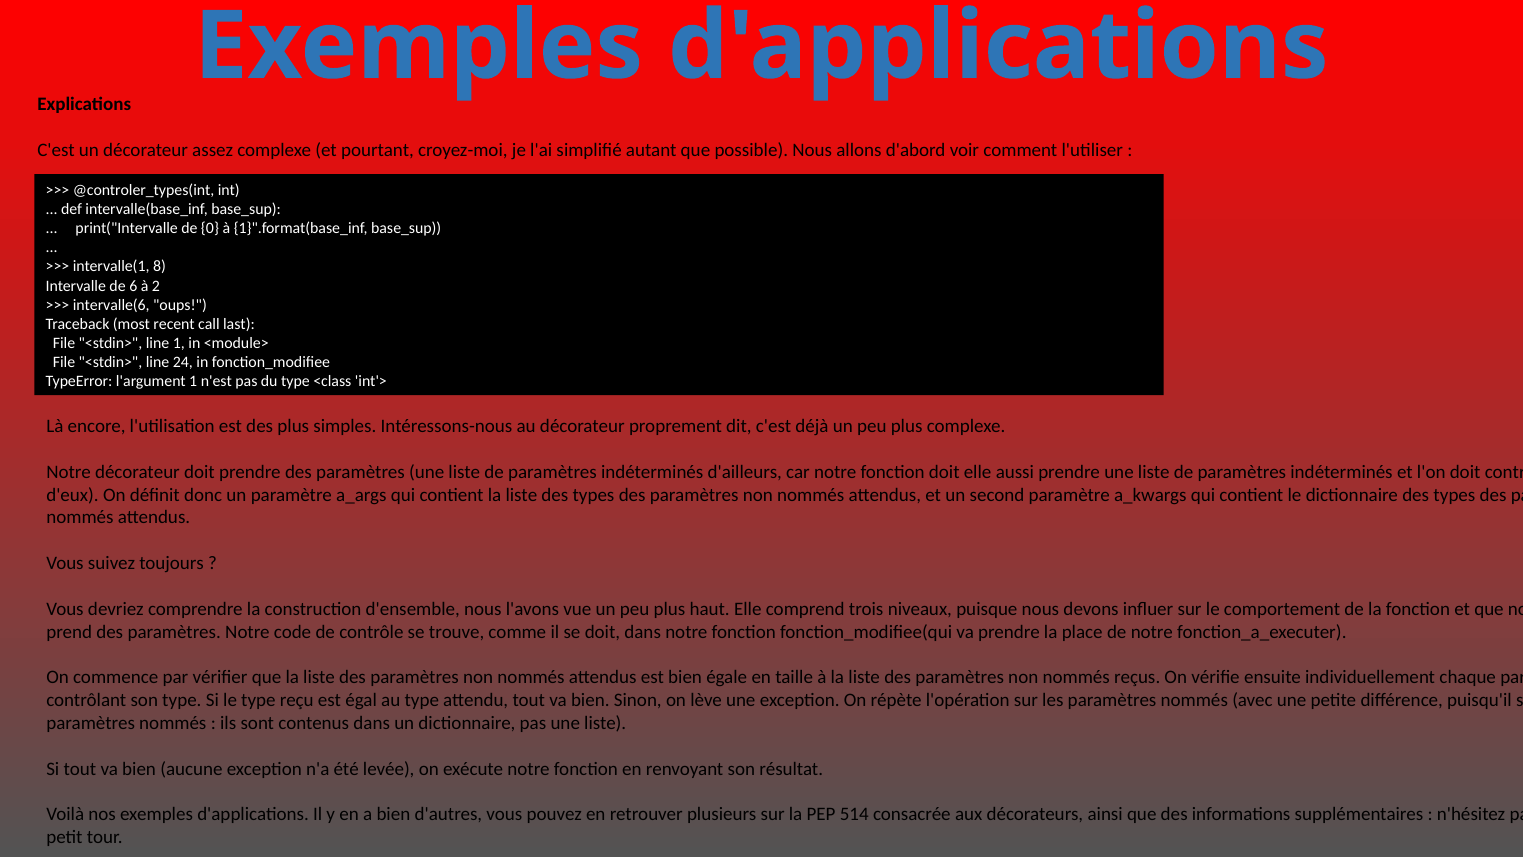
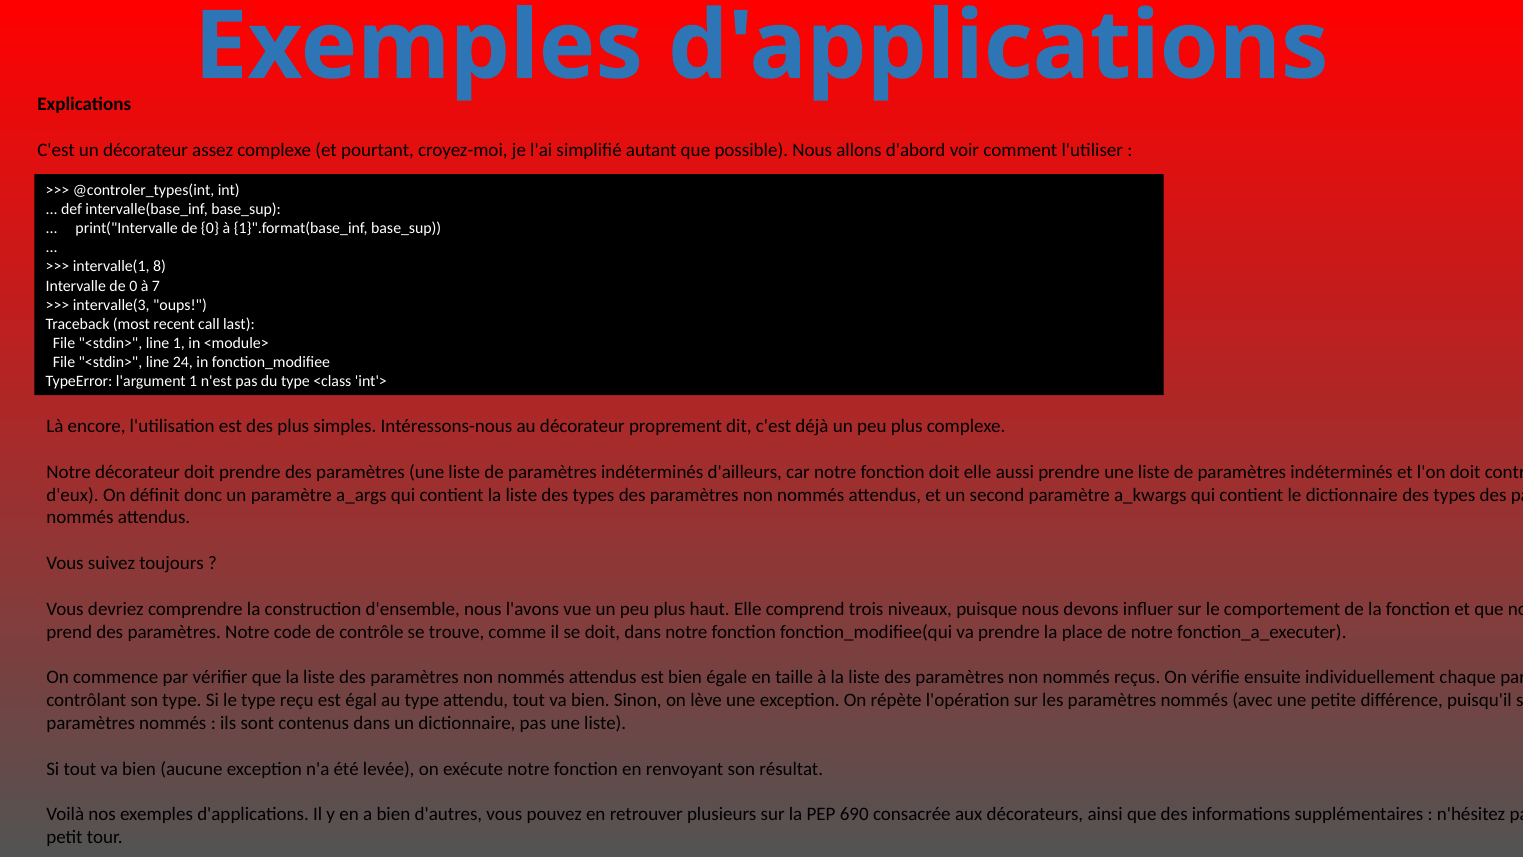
Intervalle de 6: 6 -> 0
2: 2 -> 7
intervalle(6: intervalle(6 -> intervalle(3
514: 514 -> 690
